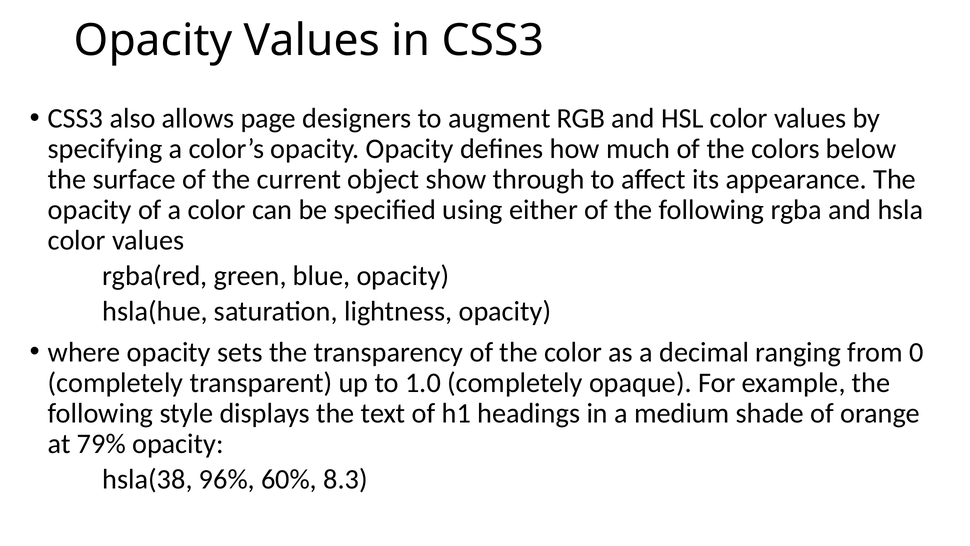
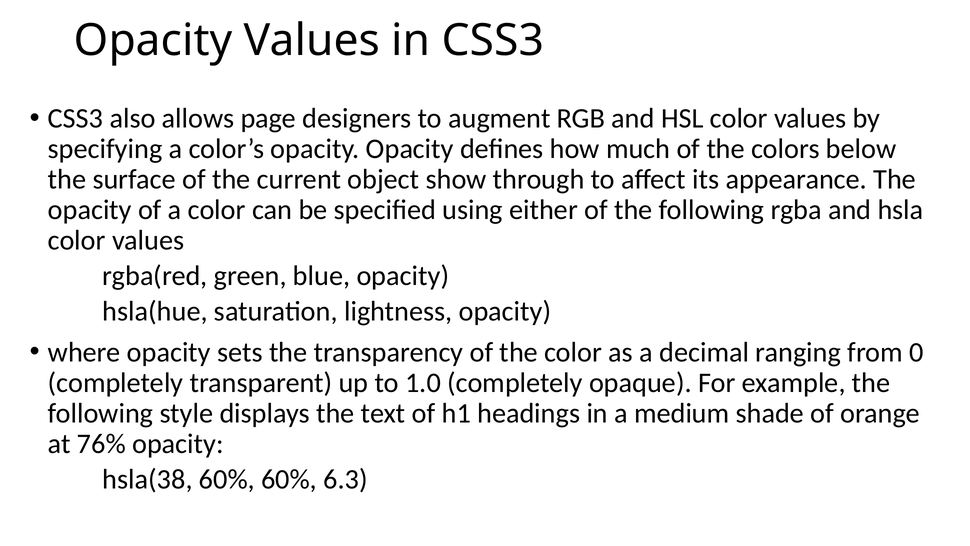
79%: 79% -> 76%
hsla(38 96%: 96% -> 60%
8.3: 8.3 -> 6.3
